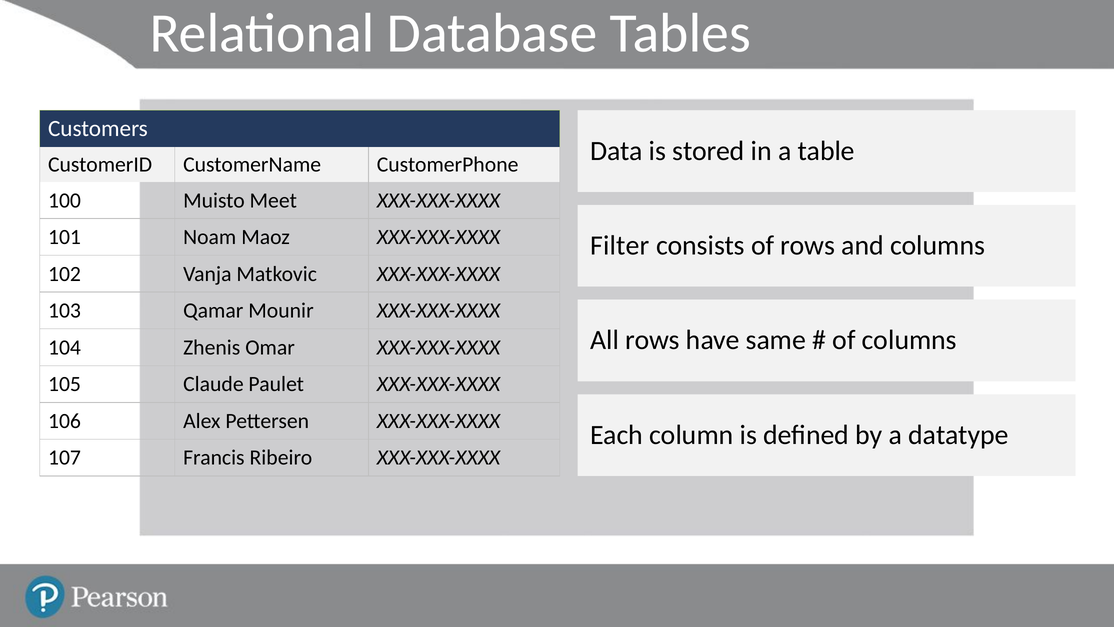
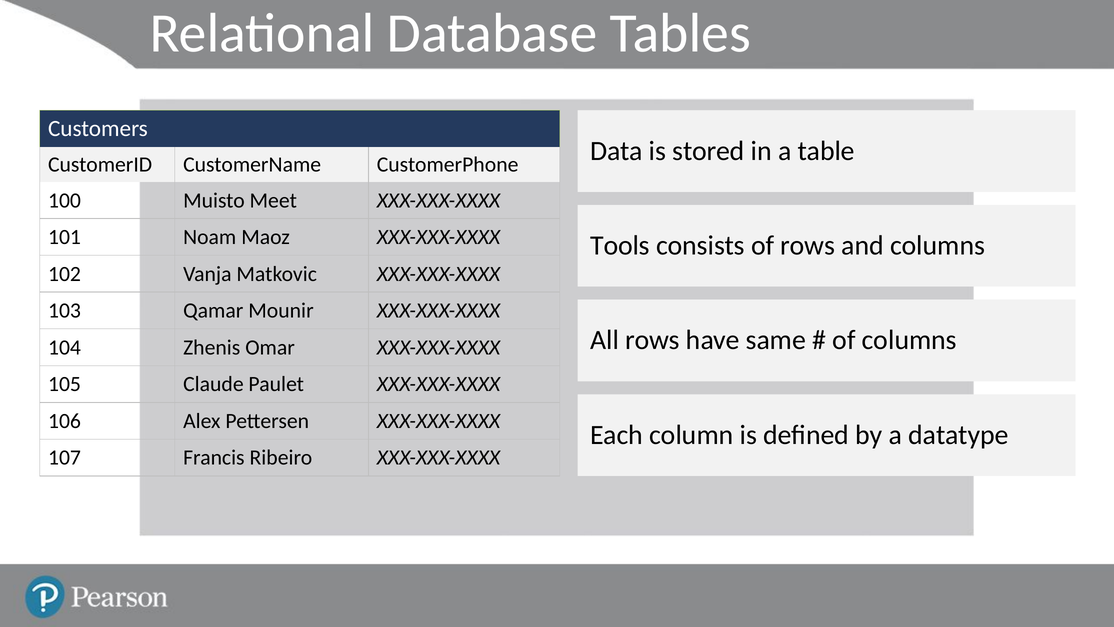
Filter: Filter -> Tools
